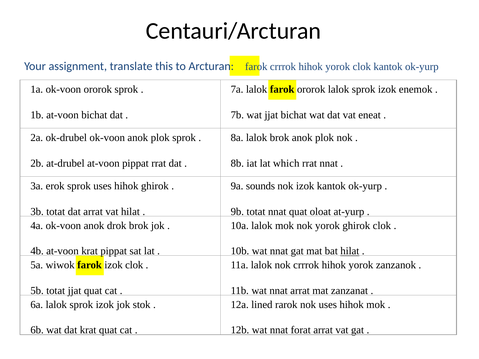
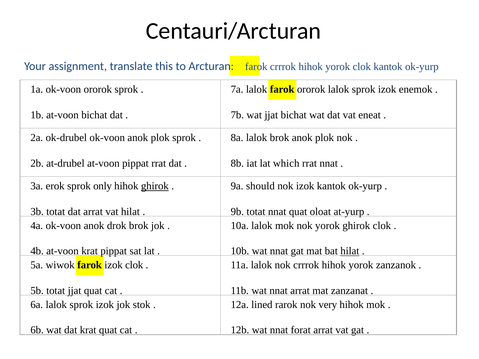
sprok uses: uses -> only
ghirok at (155, 186) underline: none -> present
sounds: sounds -> should
nok uses: uses -> very
